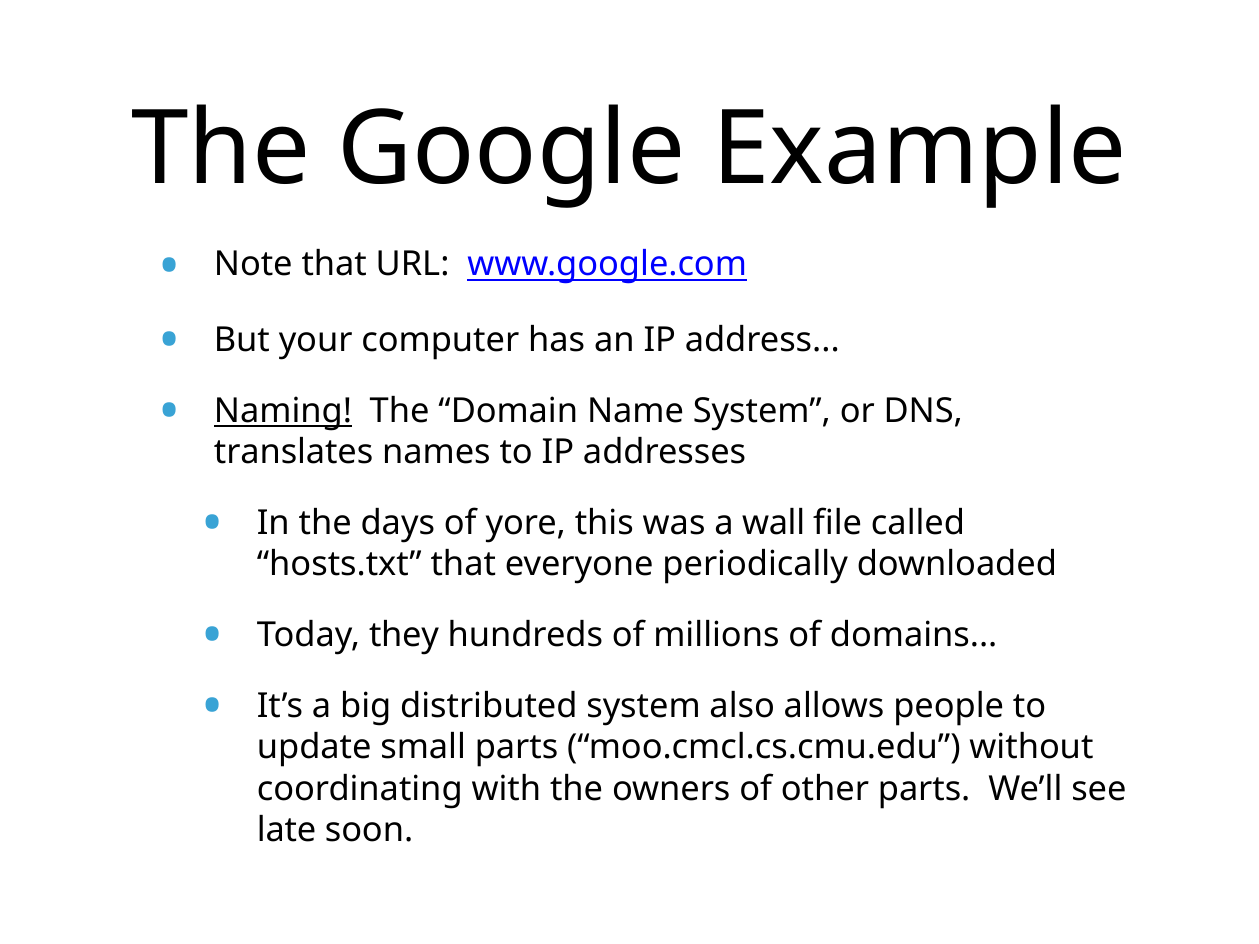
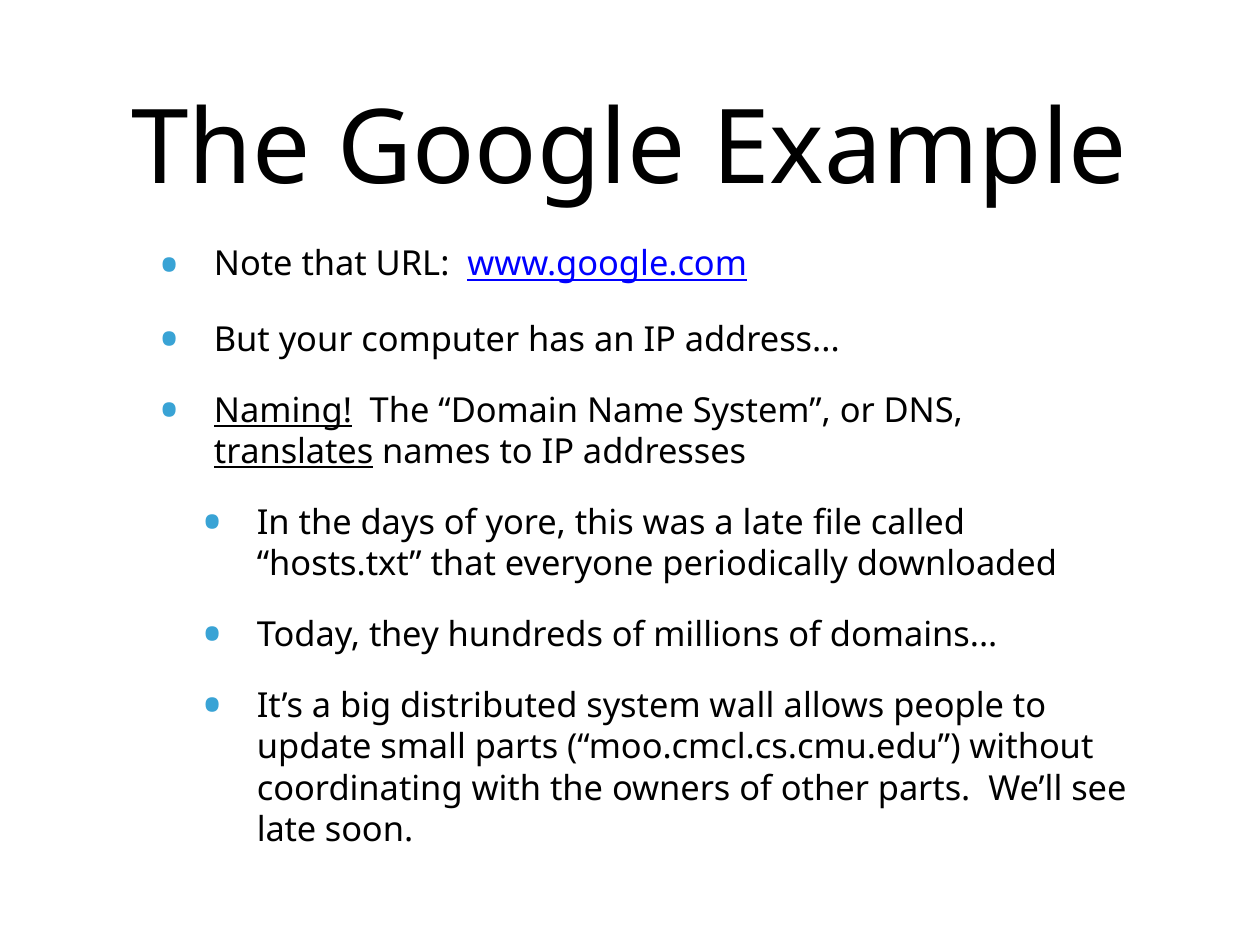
translates underline: none -> present
a wall: wall -> late
also: also -> wall
